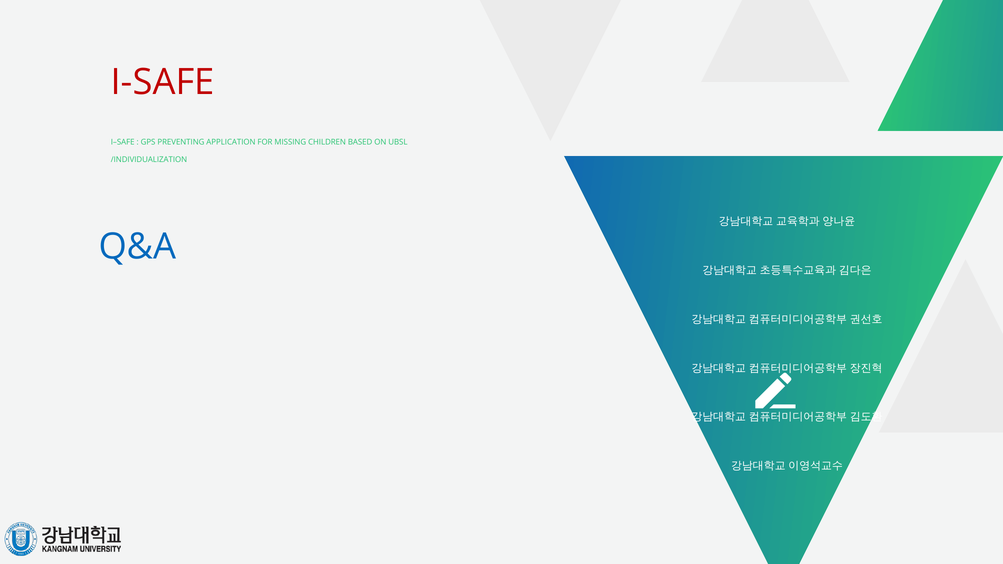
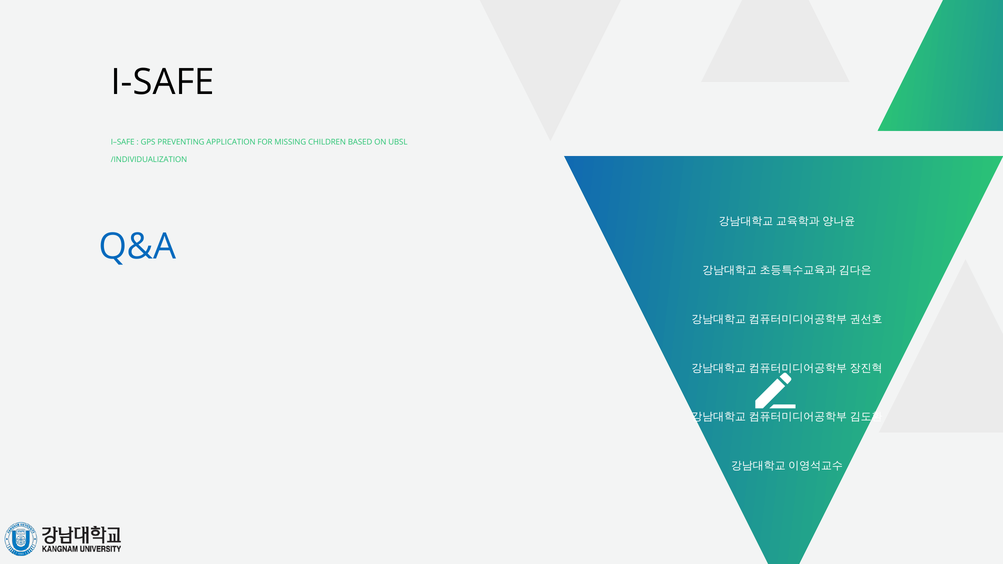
I-SAFE colour: red -> black
